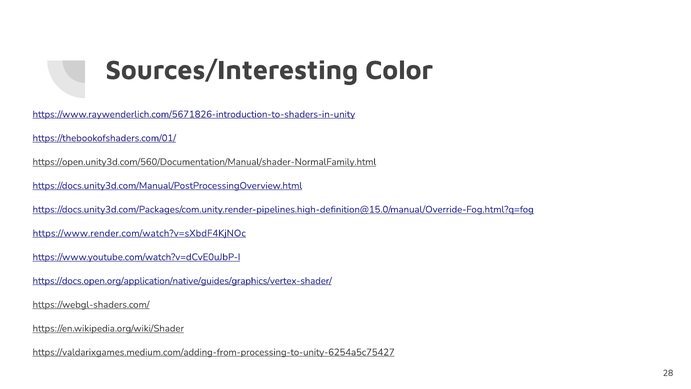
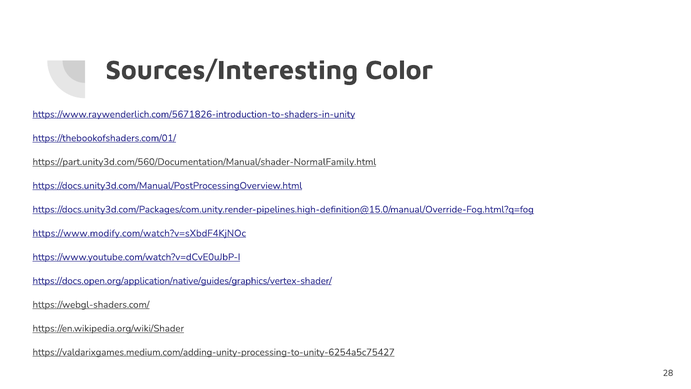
https://open.unity3d.com/560/Documentation/Manual/shader-NormalFamily.html: https://open.unity3d.com/560/Documentation/Manual/shader-NormalFamily.html -> https://part.unity3d.com/560/Documentation/Manual/shader-NormalFamily.html
https://www.render.com/watch?v=sXbdF4KjNOc: https://www.render.com/watch?v=sXbdF4KjNOc -> https://www.modify.com/watch?v=sXbdF4KjNOc
https://valdarixgames.medium.com/adding-from-processing-to-unity-6254a5c75427: https://valdarixgames.medium.com/adding-from-processing-to-unity-6254a5c75427 -> https://valdarixgames.medium.com/adding-unity-processing-to-unity-6254a5c75427
